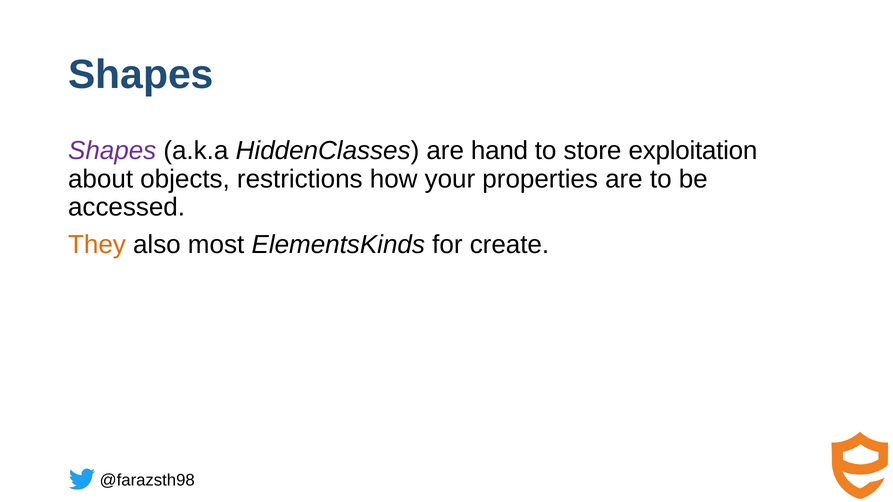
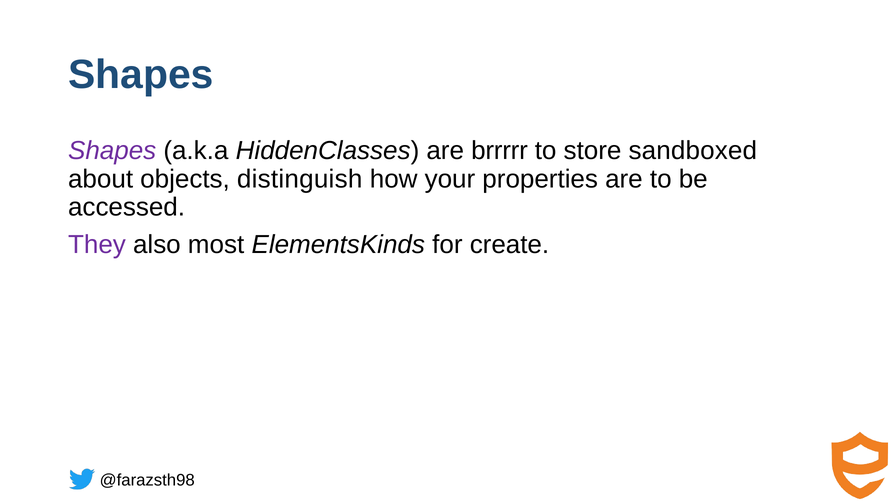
hand: hand -> brrrrr
exploitation: exploitation -> sandboxed
restrictions: restrictions -> distinguish
They colour: orange -> purple
